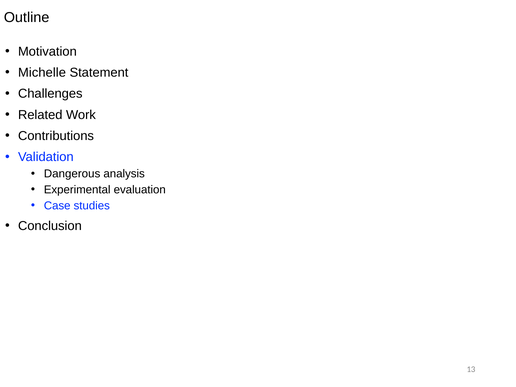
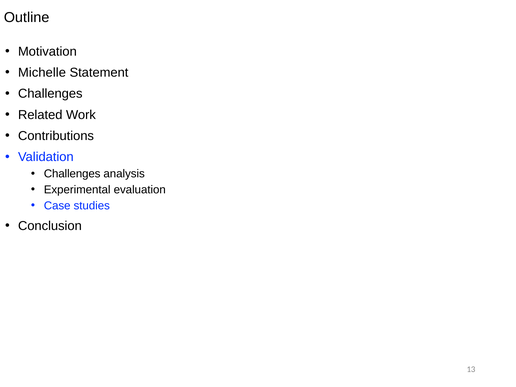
Dangerous at (72, 174): Dangerous -> Challenges
